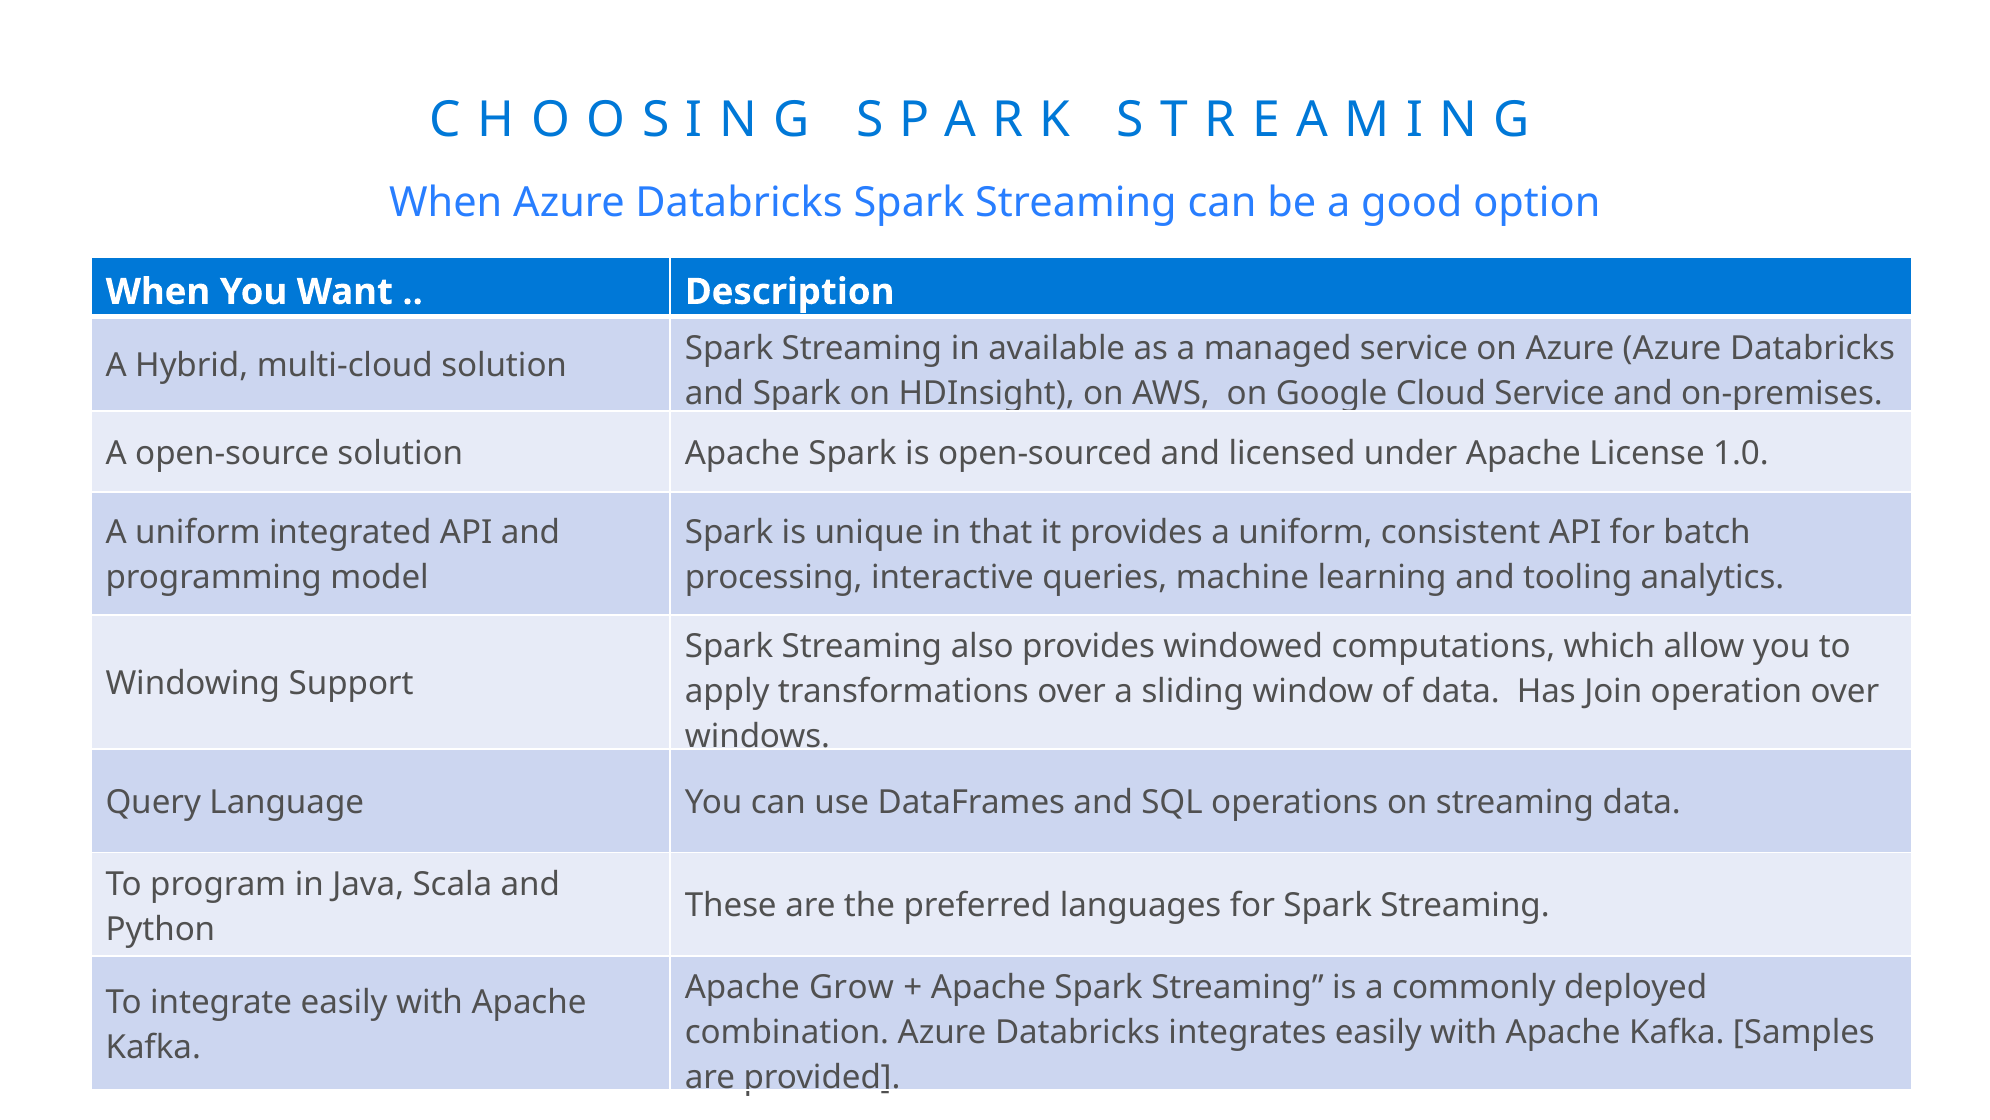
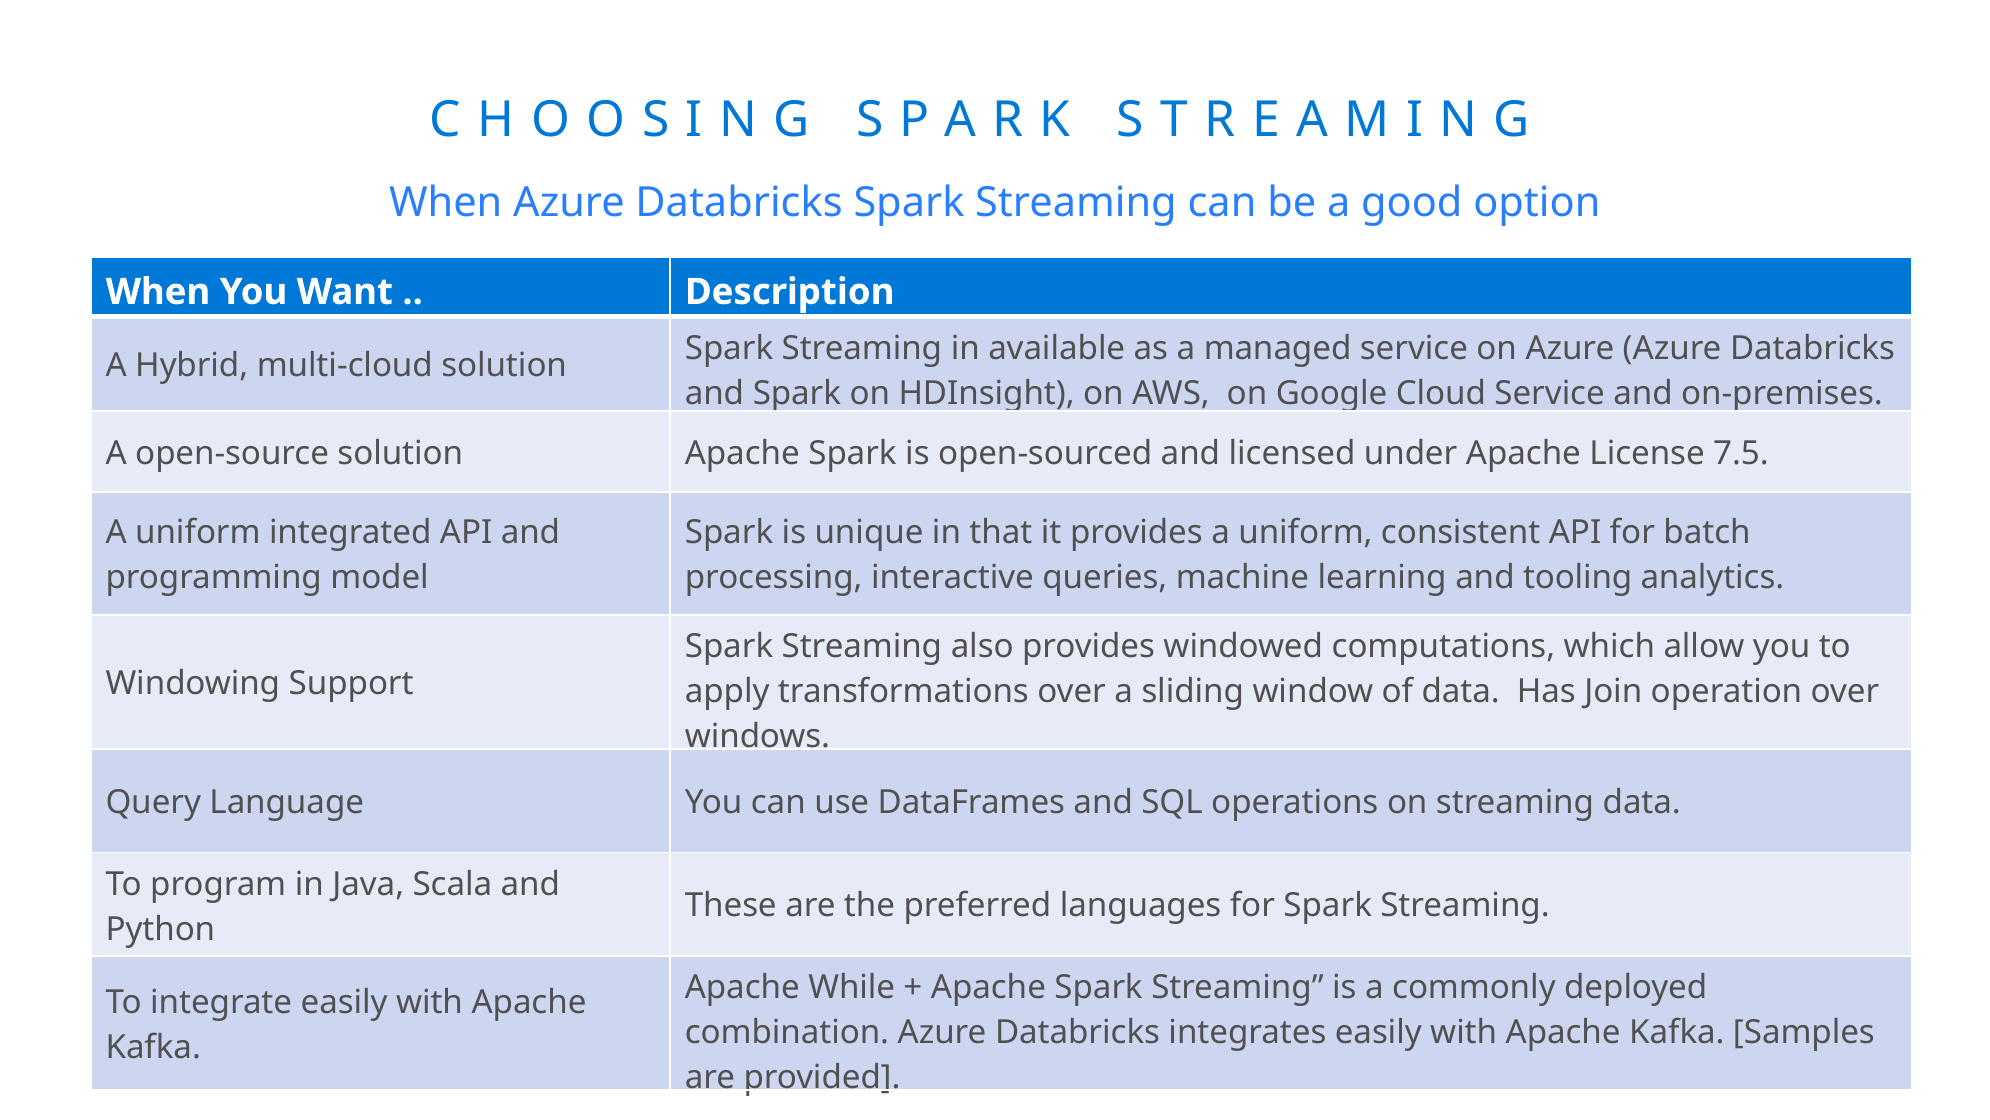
1.0: 1.0 -> 7.5
Grow: Grow -> While
